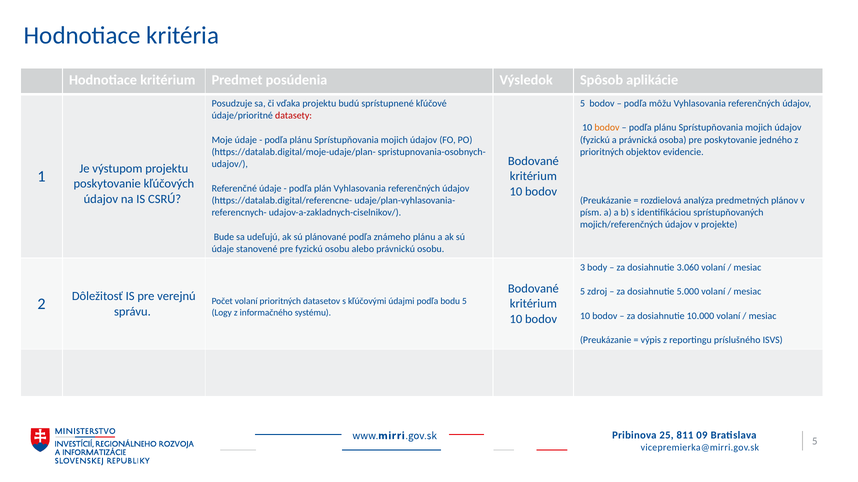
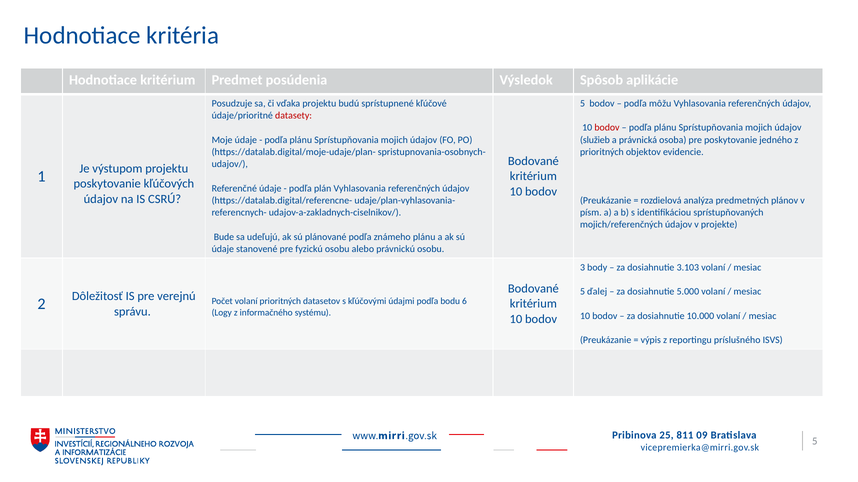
bodov at (607, 128) colour: orange -> red
fyzickú at (595, 140): fyzickú -> služieb
3.060: 3.060 -> 3.103
zdroj: zdroj -> ďalej
bodu 5: 5 -> 6
